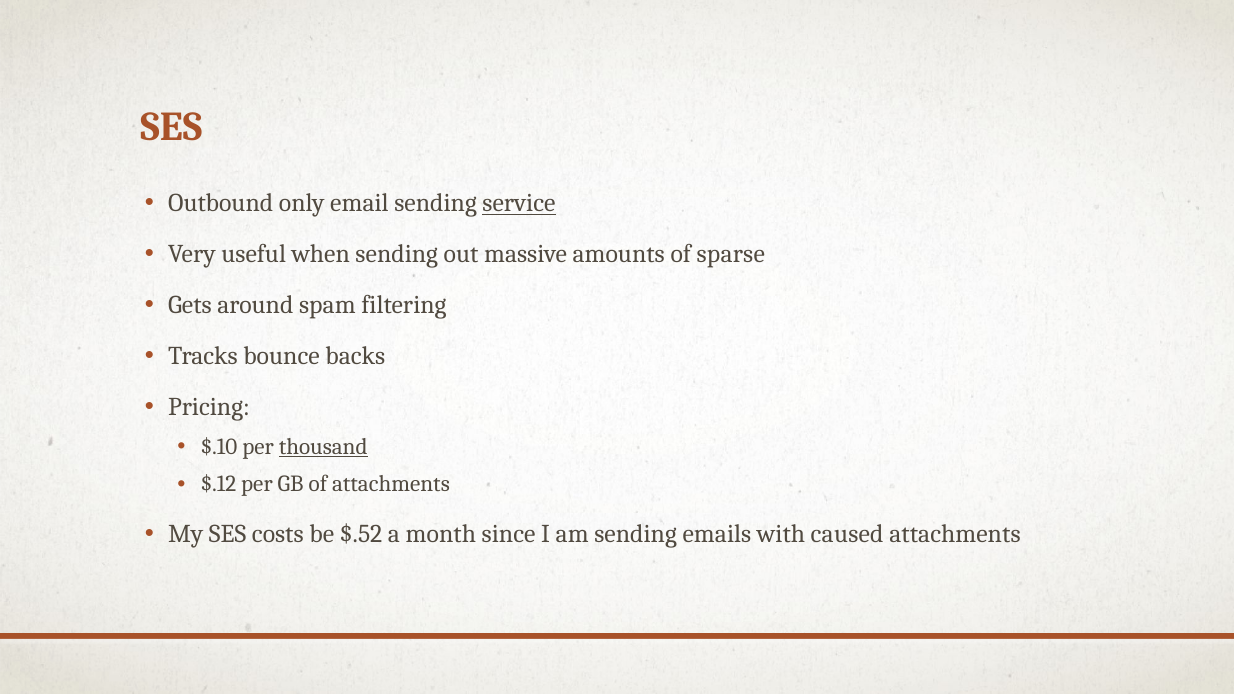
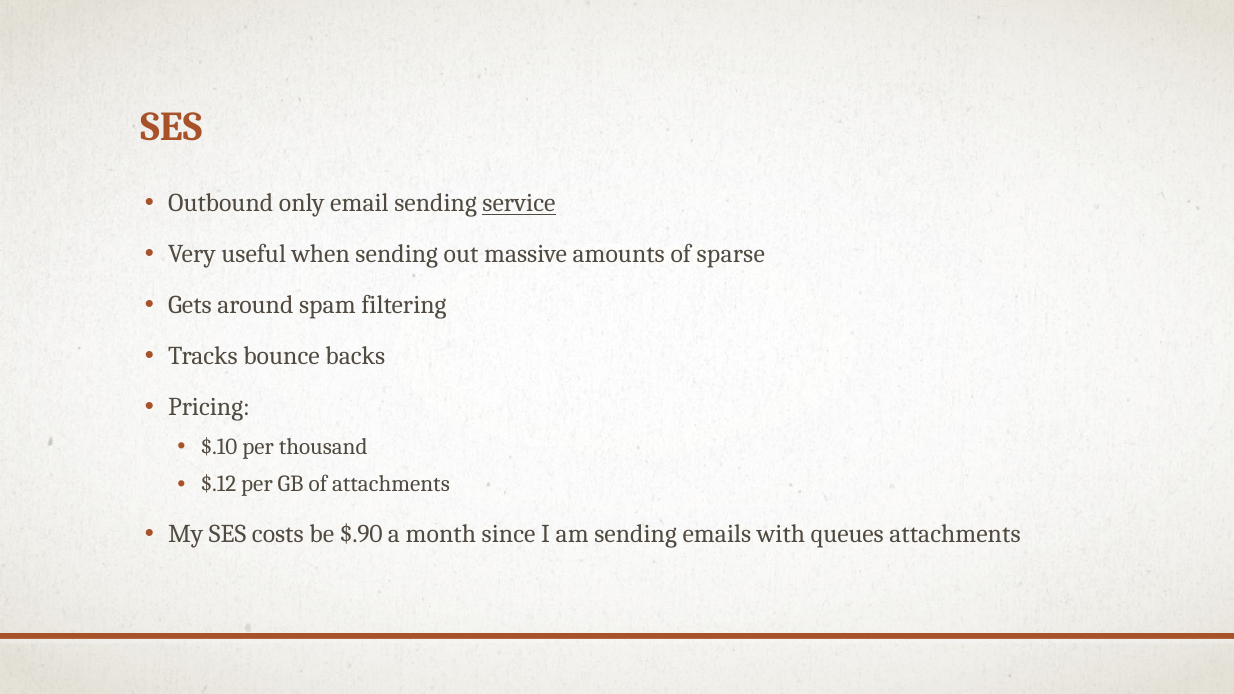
thousand underline: present -> none
$.52: $.52 -> $.90
caused: caused -> queues
